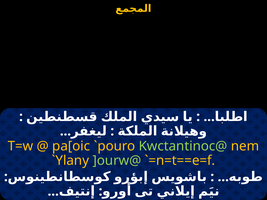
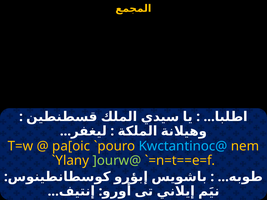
Kwctantinoc@ colour: light green -> light blue
